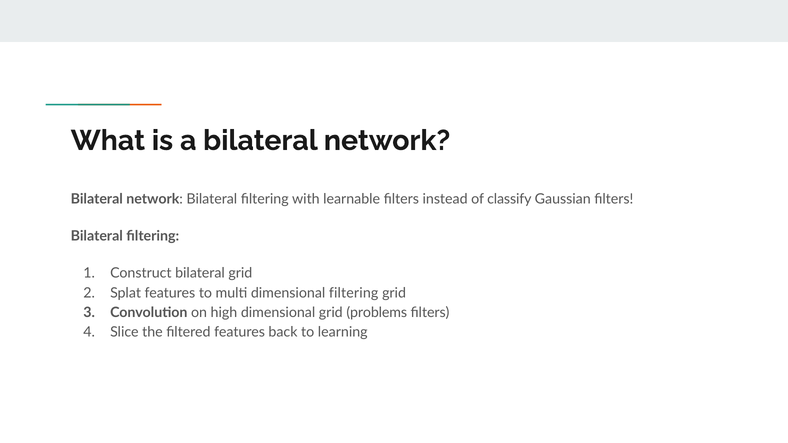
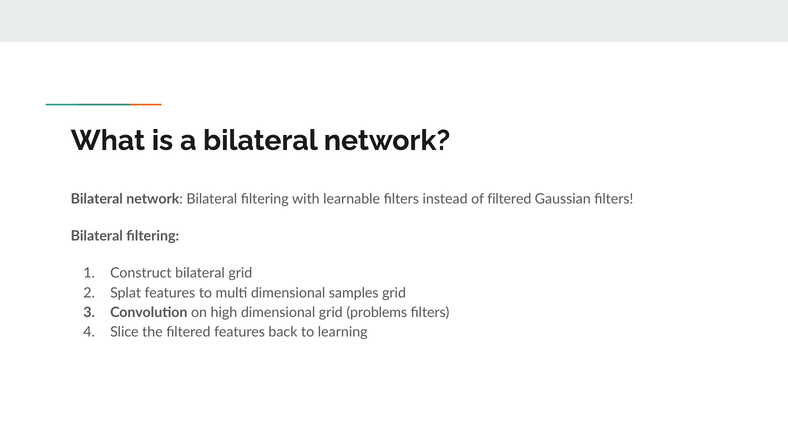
of classify: classify -> filtered
dimensional filtering: filtering -> samples
